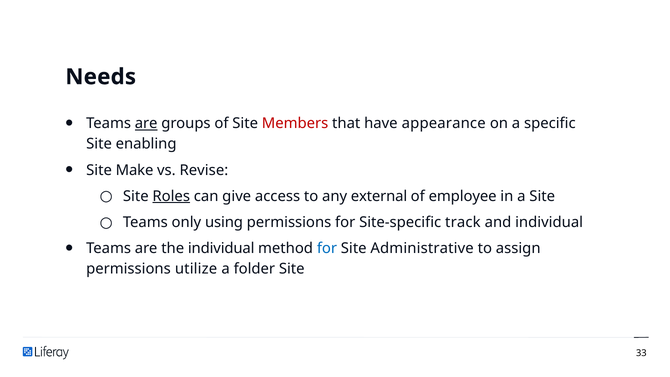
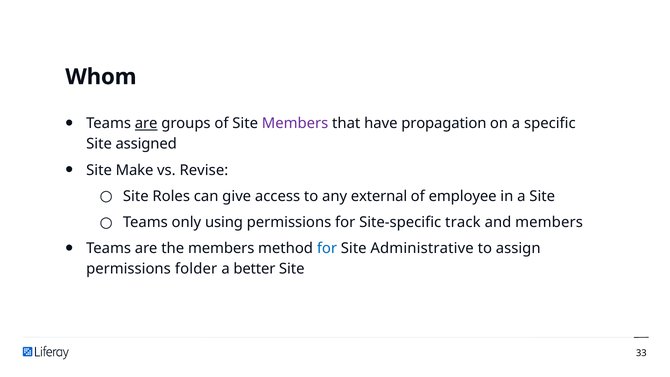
Needs: Needs -> Whom
Members at (295, 123) colour: red -> purple
appearance: appearance -> propagation
enabling: enabling -> assigned
Roles underline: present -> none
and individual: individual -> members
the individual: individual -> members
utilize: utilize -> folder
folder: folder -> better
